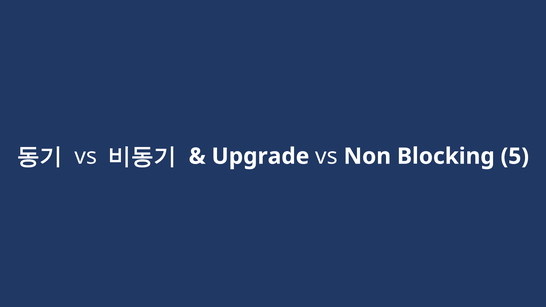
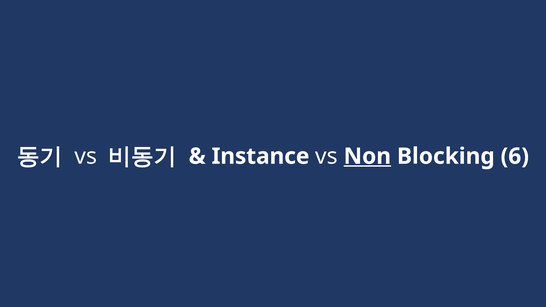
Upgrade: Upgrade -> Instance
Non underline: none -> present
5: 5 -> 6
